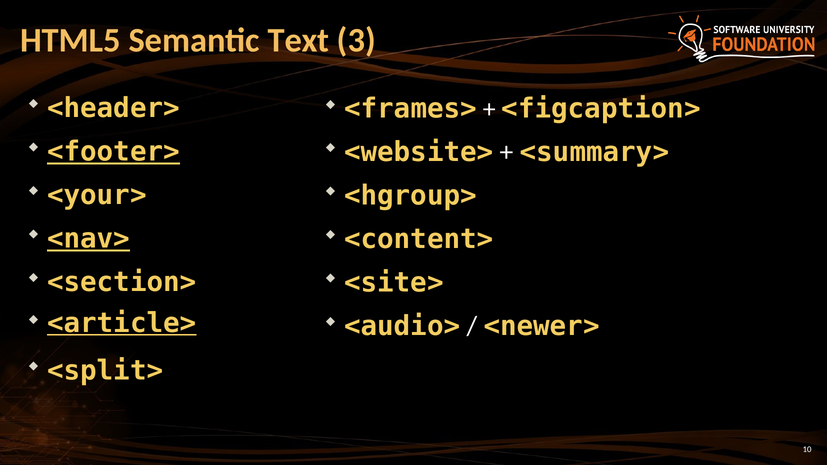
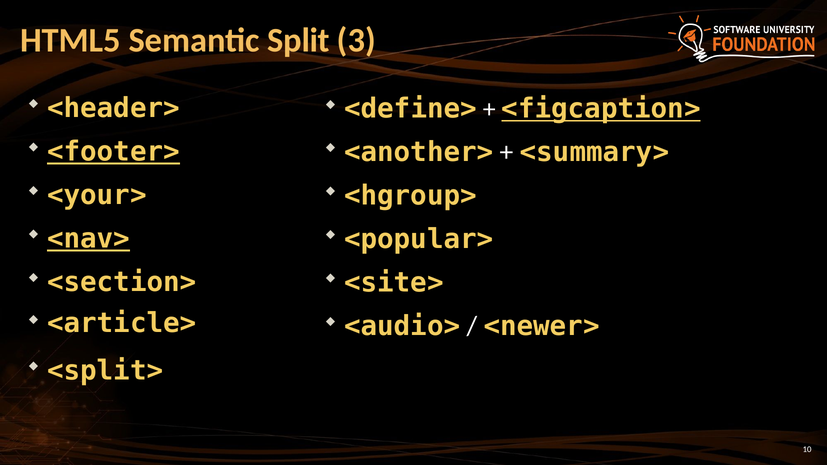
Text: Text -> Split
<frames>: <frames> -> <define>
<figcaption> underline: none -> present
<website>: <website> -> <another>
<content>: <content> -> <popular>
<article> underline: present -> none
